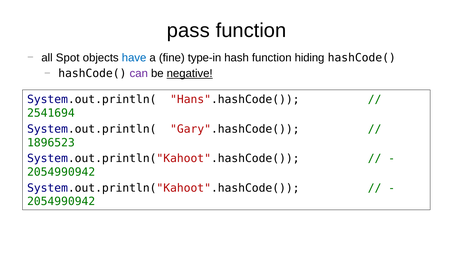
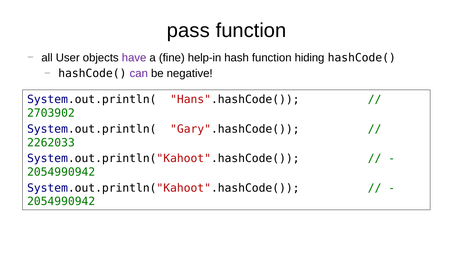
Spot: Spot -> User
have colour: blue -> purple
type-in: type-in -> help-in
negative underline: present -> none
2541694: 2541694 -> 2703902
1896523: 1896523 -> 2262033
